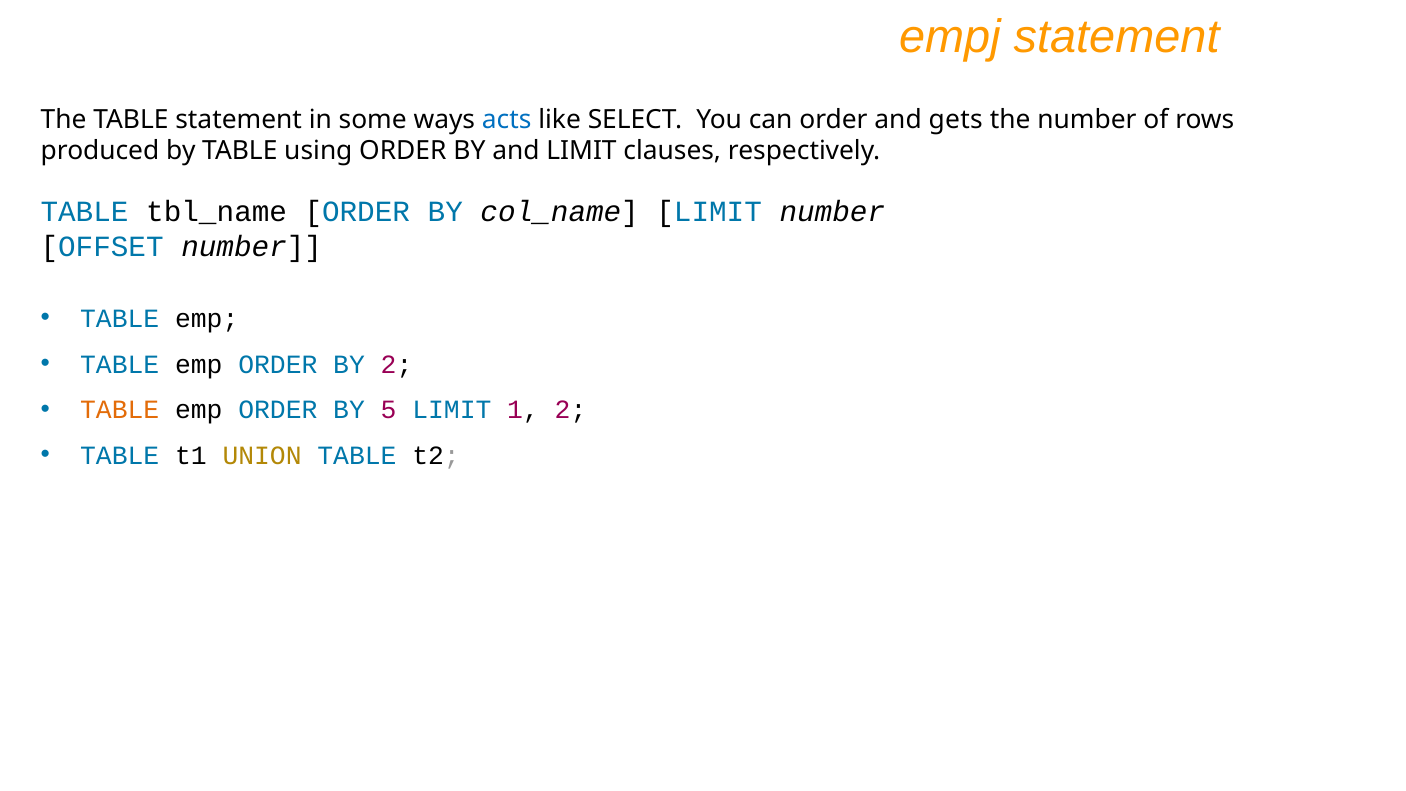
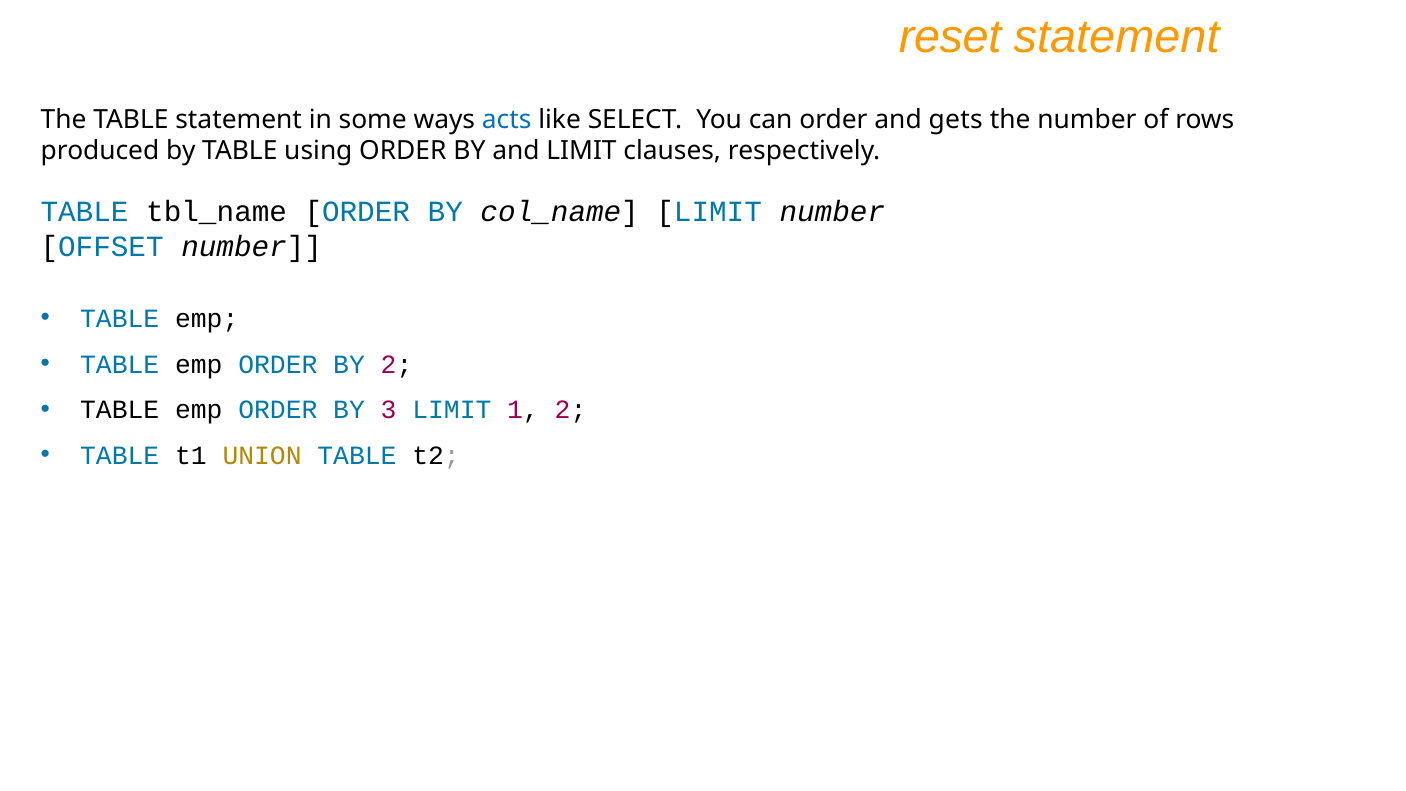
empj: empj -> reset
TABLE at (120, 410) colour: orange -> black
5: 5 -> 3
